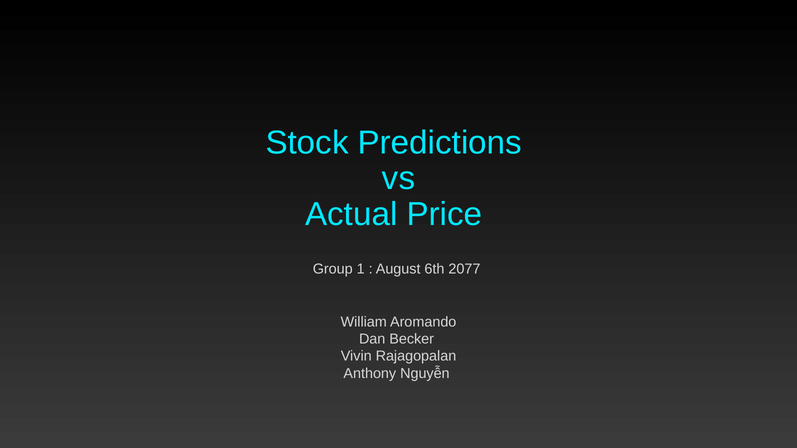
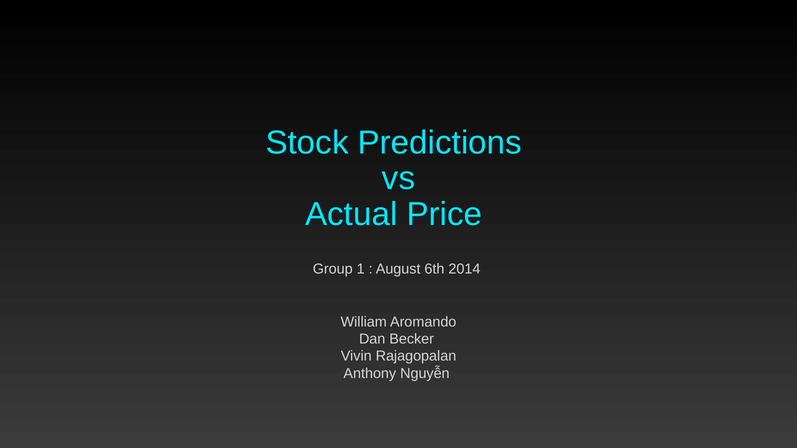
2077: 2077 -> 2014
